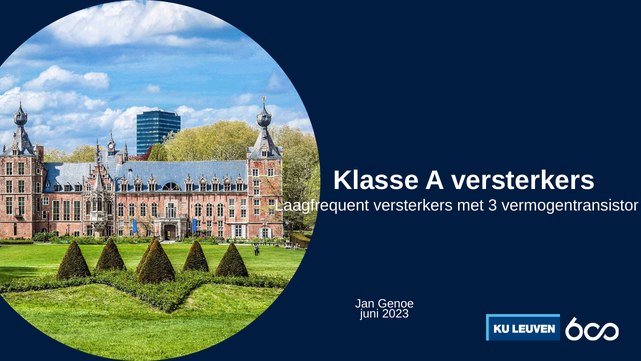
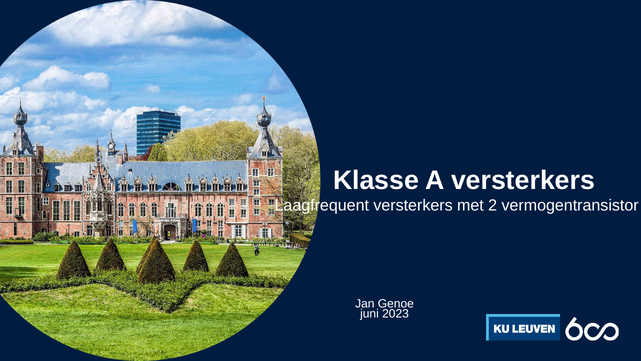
3: 3 -> 2
